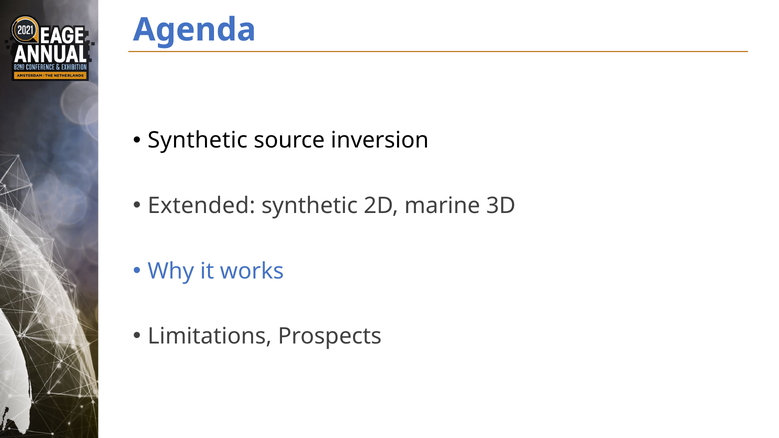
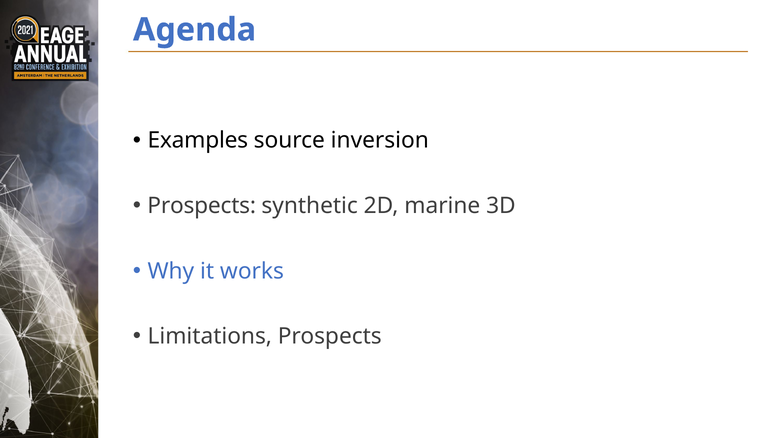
Synthetic at (198, 141): Synthetic -> Examples
Extended at (201, 206): Extended -> Prospects
